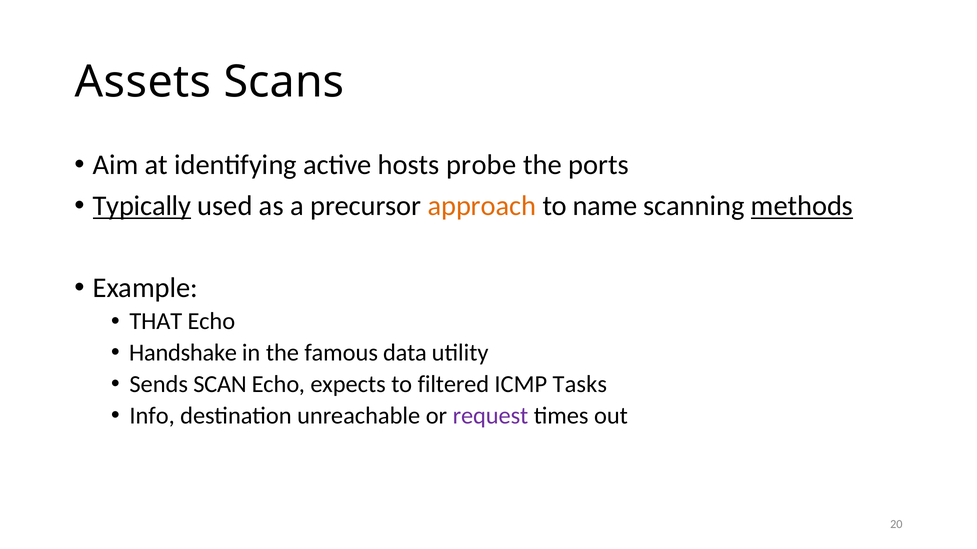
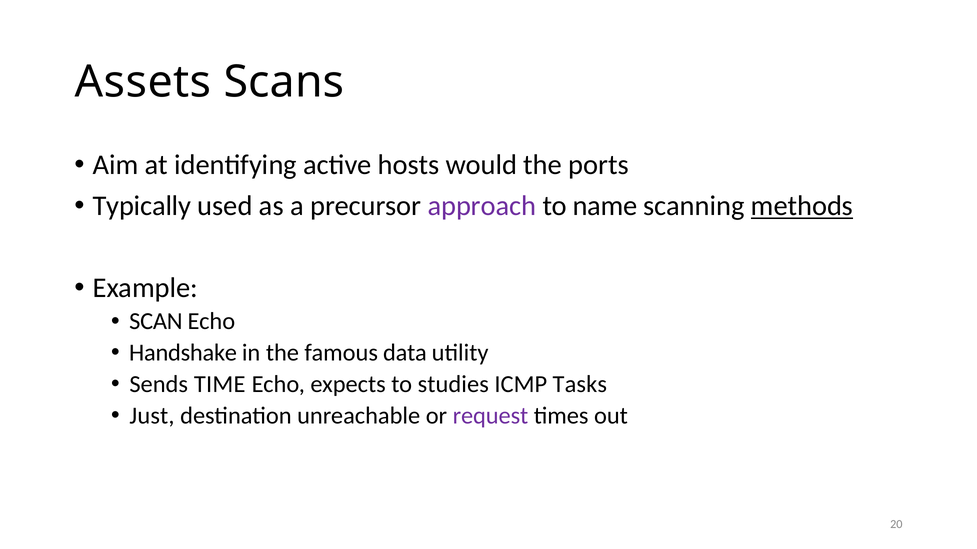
probe: probe -> would
Typically underline: present -> none
approach colour: orange -> purple
THAT: THAT -> SCAN
SCAN: SCAN -> TIME
filtered: filtered -> studies
Info: Info -> Just
